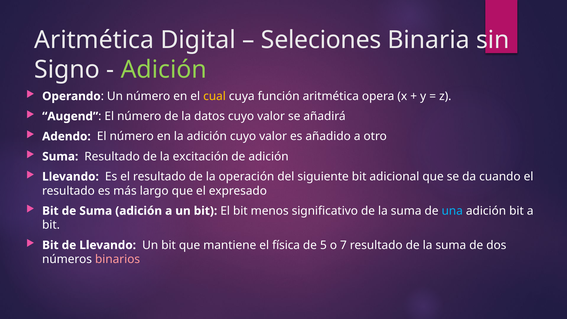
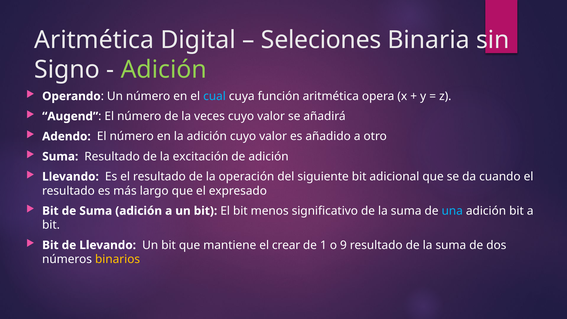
cual colour: yellow -> light blue
datos: datos -> veces
física: física -> crear
5: 5 -> 1
7: 7 -> 9
binarios colour: pink -> yellow
